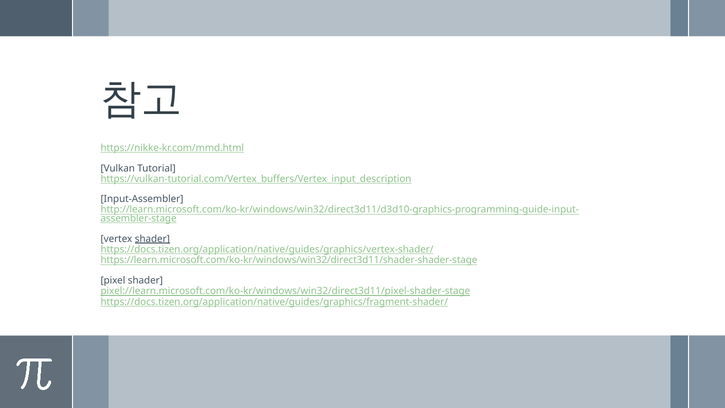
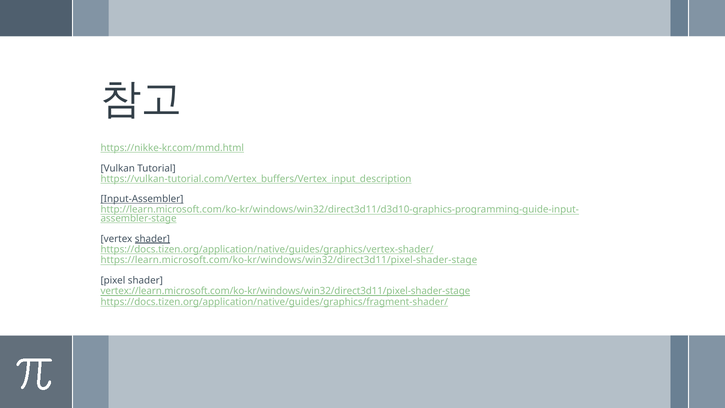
Input-Assembler underline: none -> present
https://learn.microsoft.com/ko-kr/windows/win32/direct3d11/shader-shader-stage: https://learn.microsoft.com/ko-kr/windows/win32/direct3d11/shader-shader-stage -> https://learn.microsoft.com/ko-kr/windows/win32/direct3d11/pixel-shader-stage
pixel://learn.microsoft.com/ko-kr/windows/win32/direct3d11/pixel-shader-stage: pixel://learn.microsoft.com/ko-kr/windows/win32/direct3d11/pixel-shader-stage -> vertex://learn.microsoft.com/ko-kr/windows/win32/direct3d11/pixel-shader-stage
